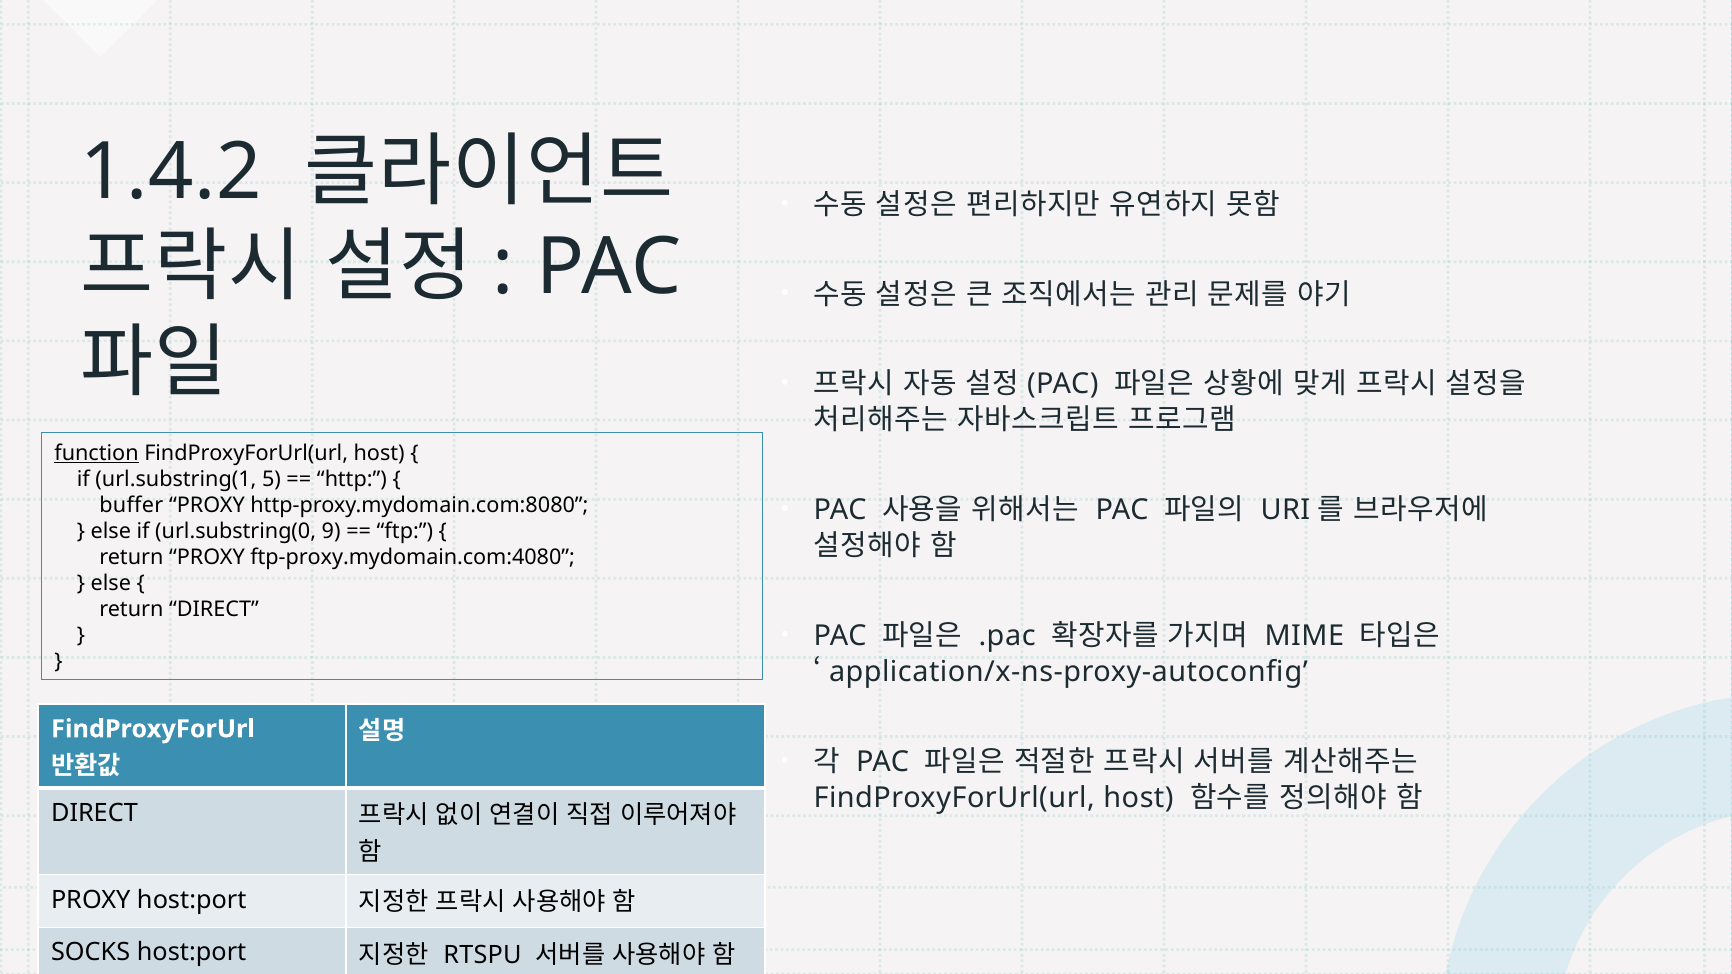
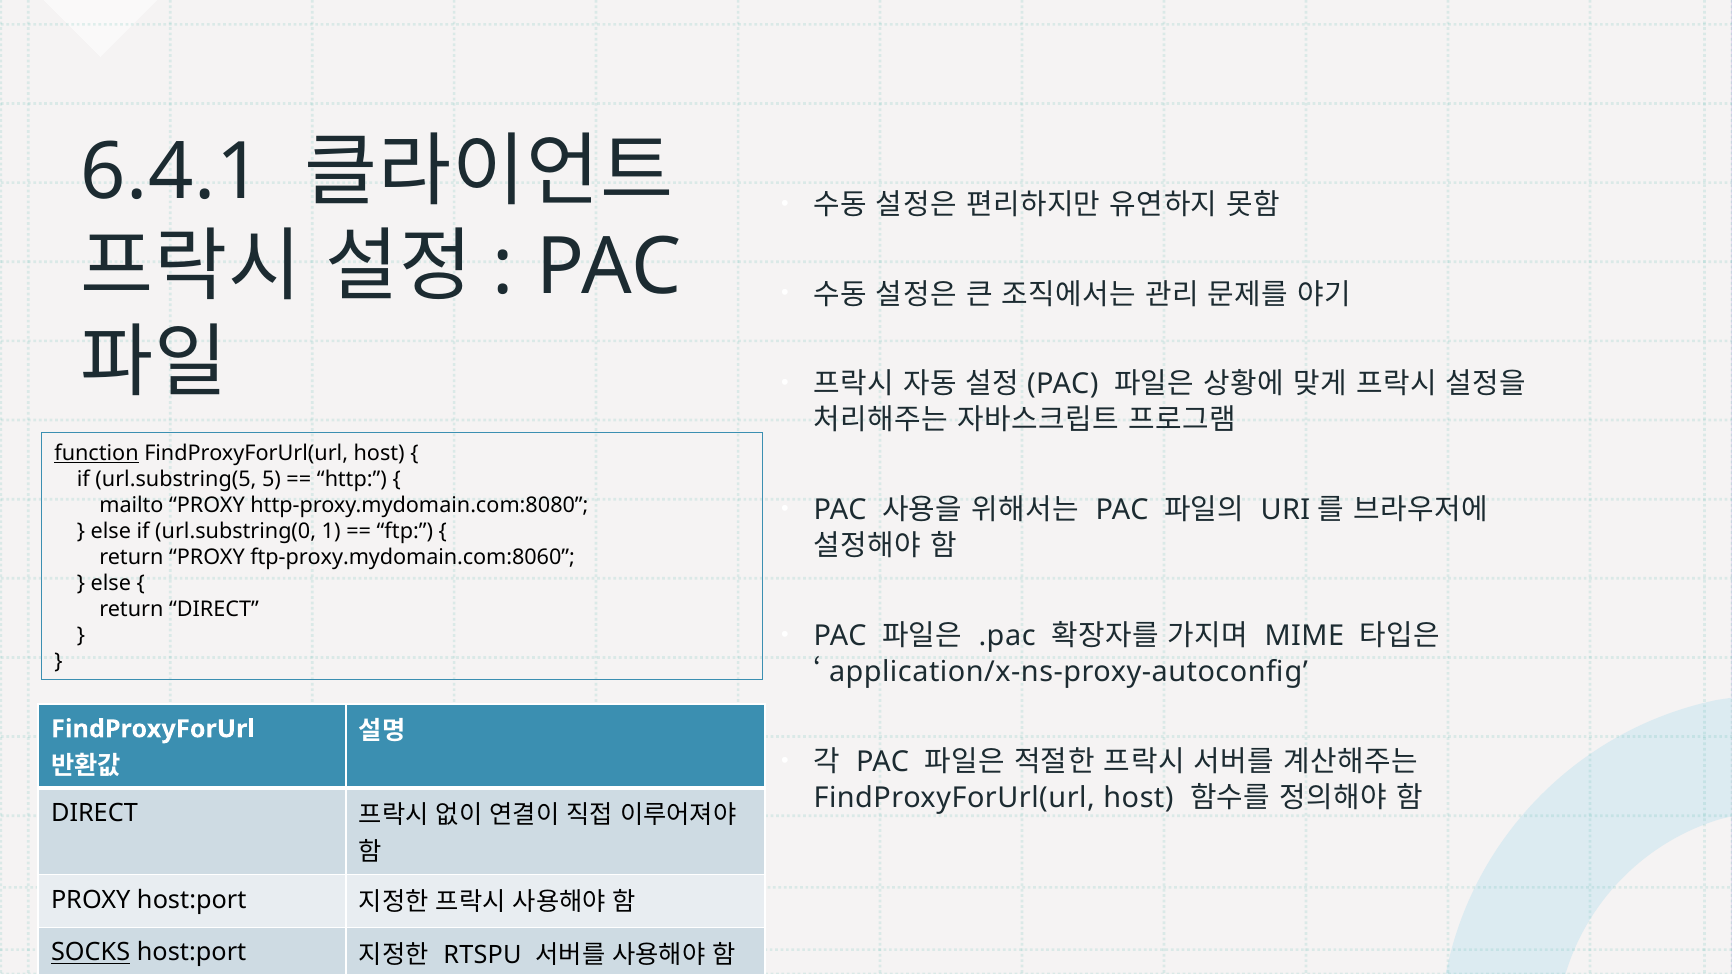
1.4.2: 1.4.2 -> 6.4.1
url.substring(1: url.substring(1 -> url.substring(5
buffer: buffer -> mailto
9: 9 -> 1
ftp-proxy.mydomain.com:4080: ftp-proxy.mydomain.com:4080 -> ftp-proxy.mydomain.com:8060
SOCKS underline: none -> present
